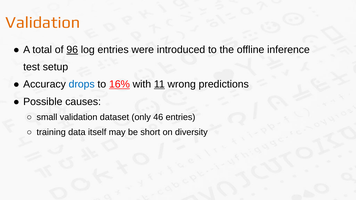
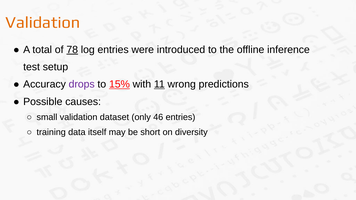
96: 96 -> 78
drops colour: blue -> purple
16%: 16% -> 15%
